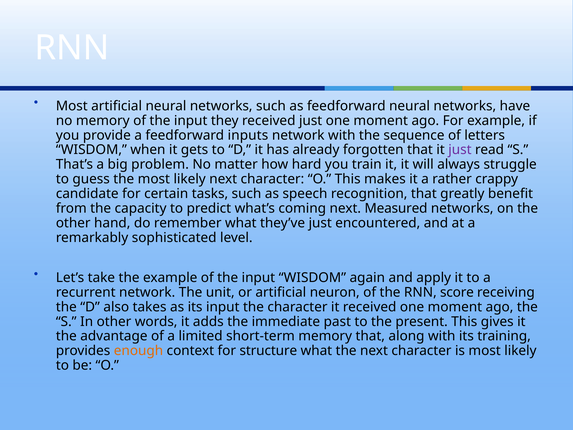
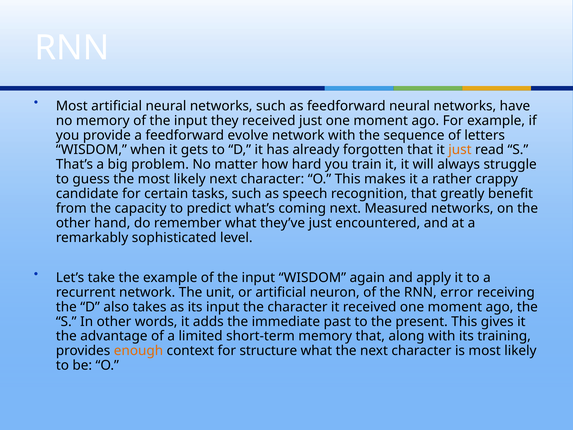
inputs: inputs -> evolve
just at (460, 150) colour: purple -> orange
score: score -> error
